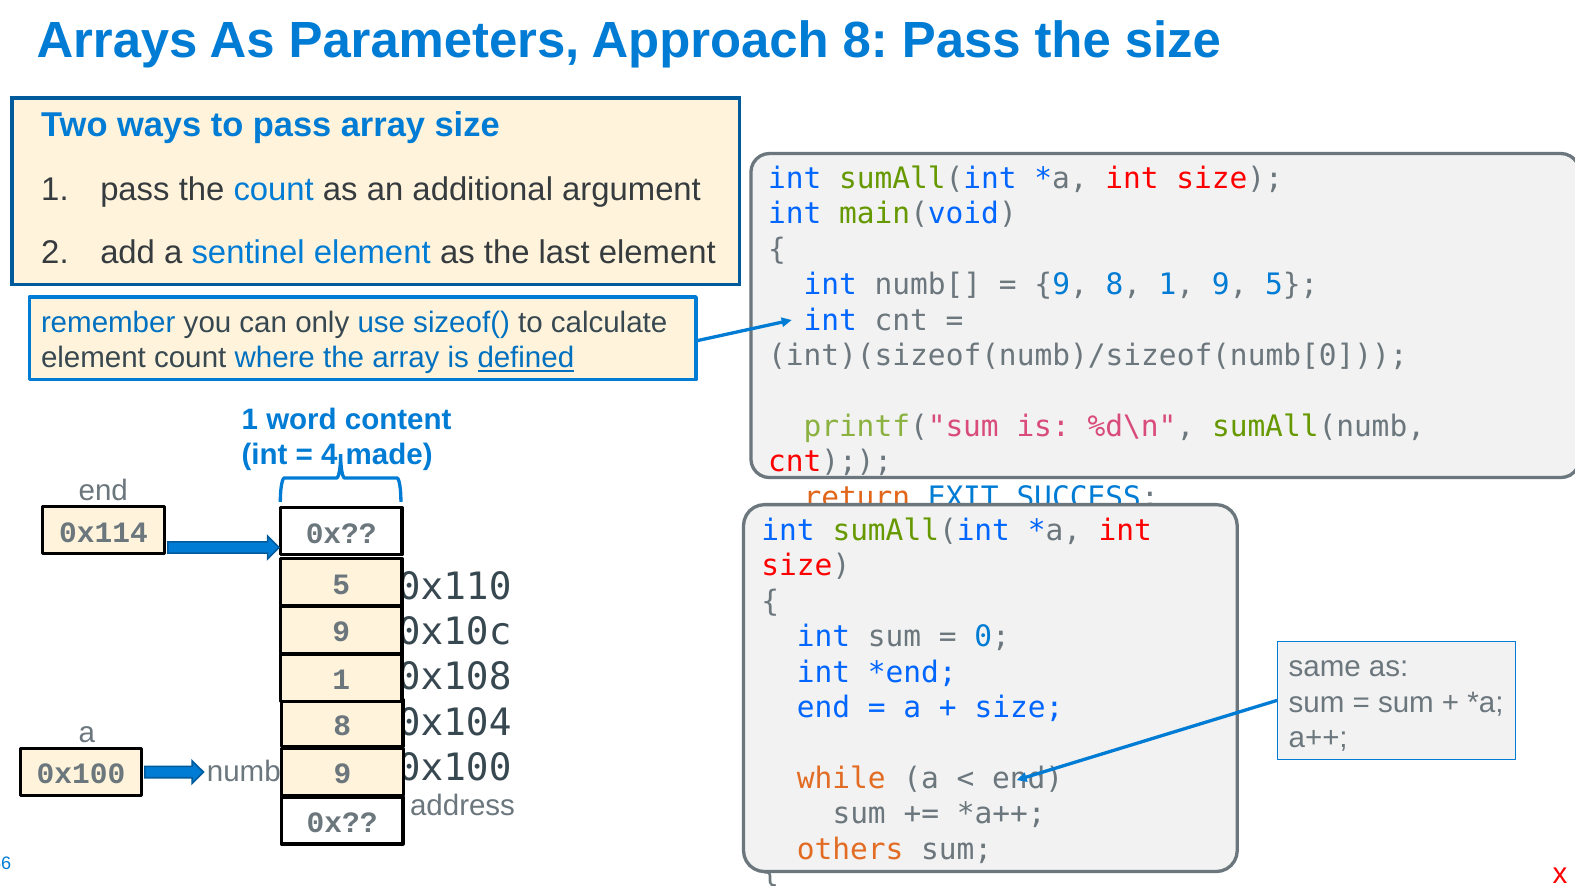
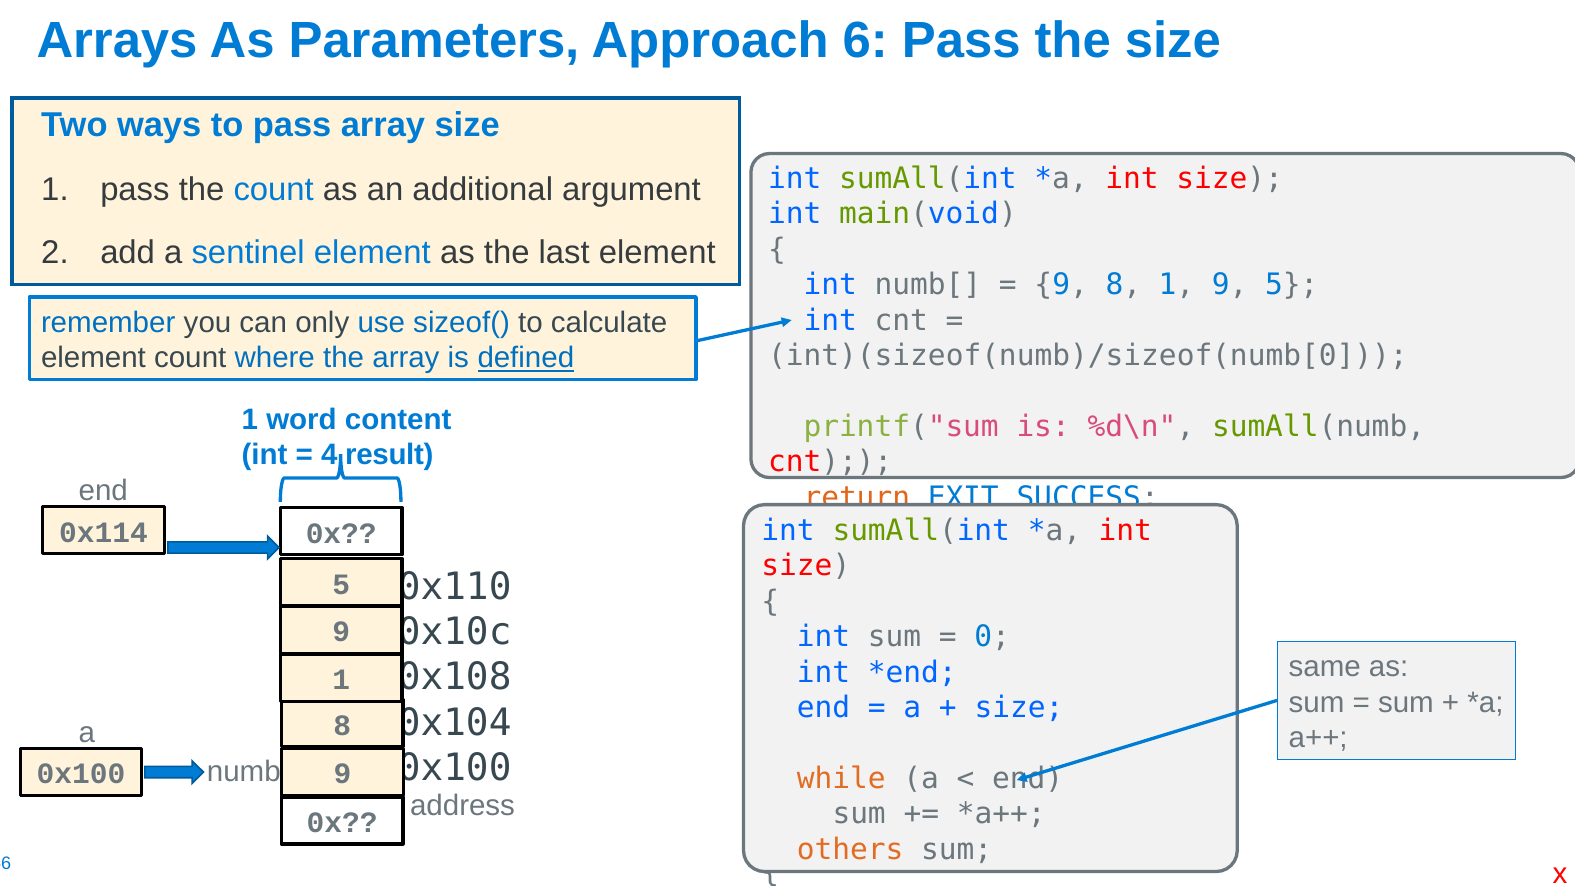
Approach 8: 8 -> 6
made: made -> result
